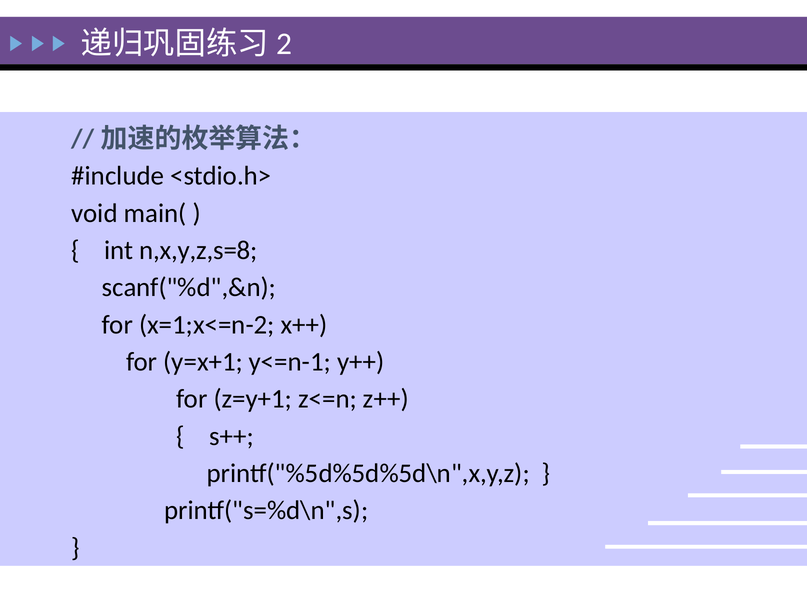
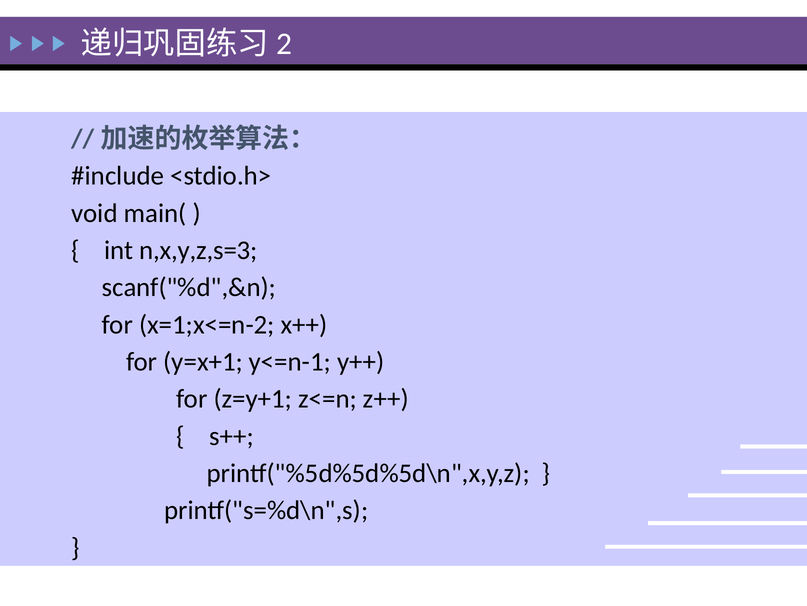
n,x,y,z,s=8: n,x,y,z,s=8 -> n,x,y,z,s=3
